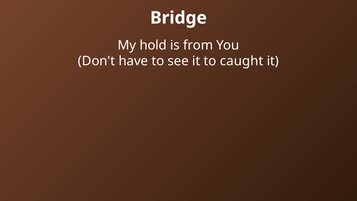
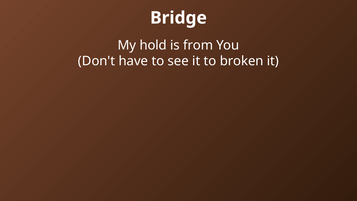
caught: caught -> broken
